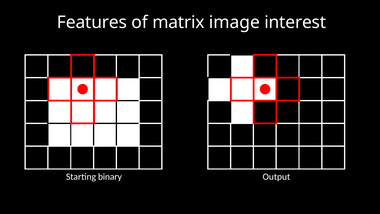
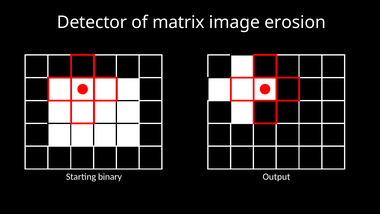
Features: Features -> Detector
interest: interest -> erosion
